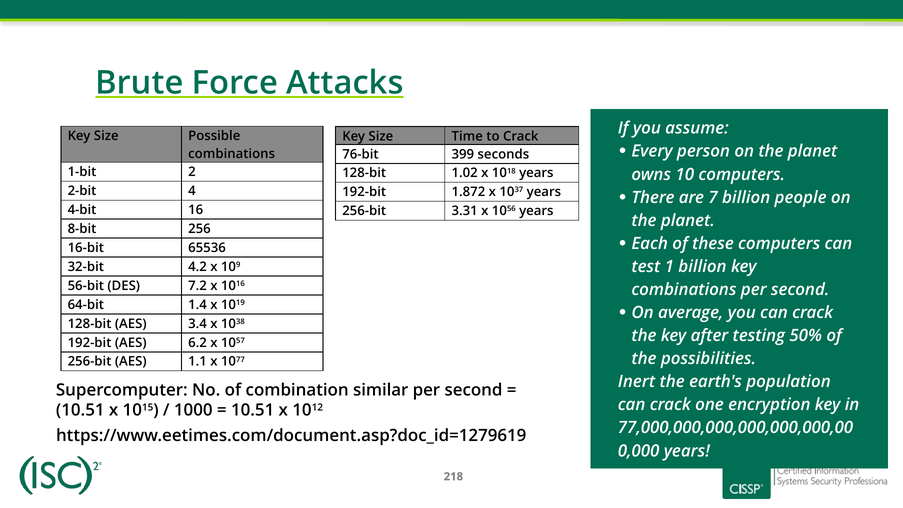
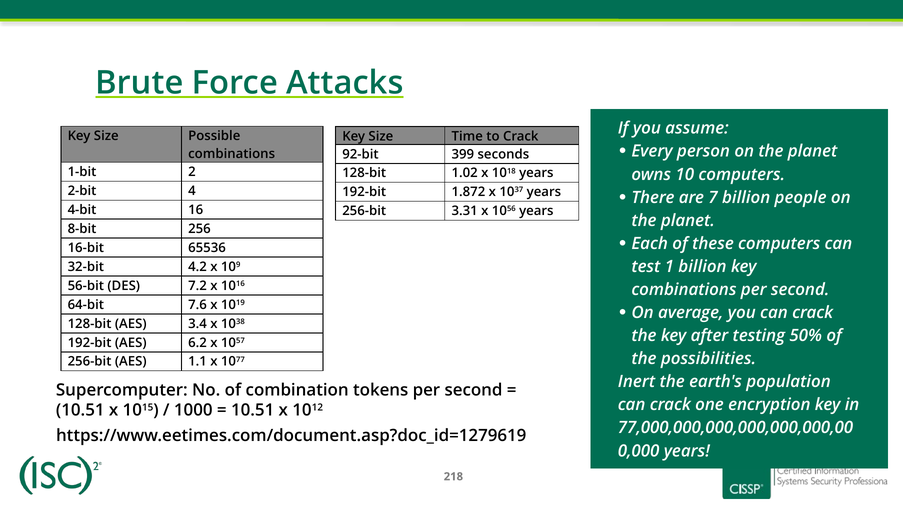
76-bit: 76-bit -> 92-bit
1.4: 1.4 -> 7.6
similar: similar -> tokens
